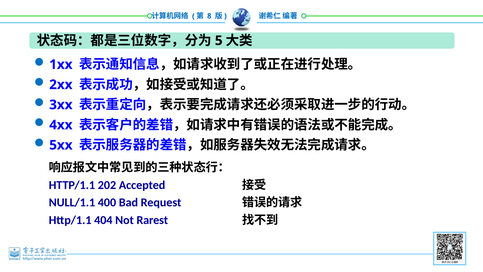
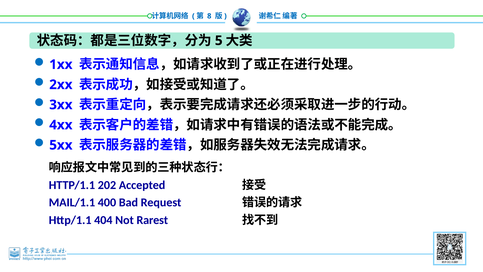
NULL/1.1: NULL/1.1 -> MAIL/1.1
